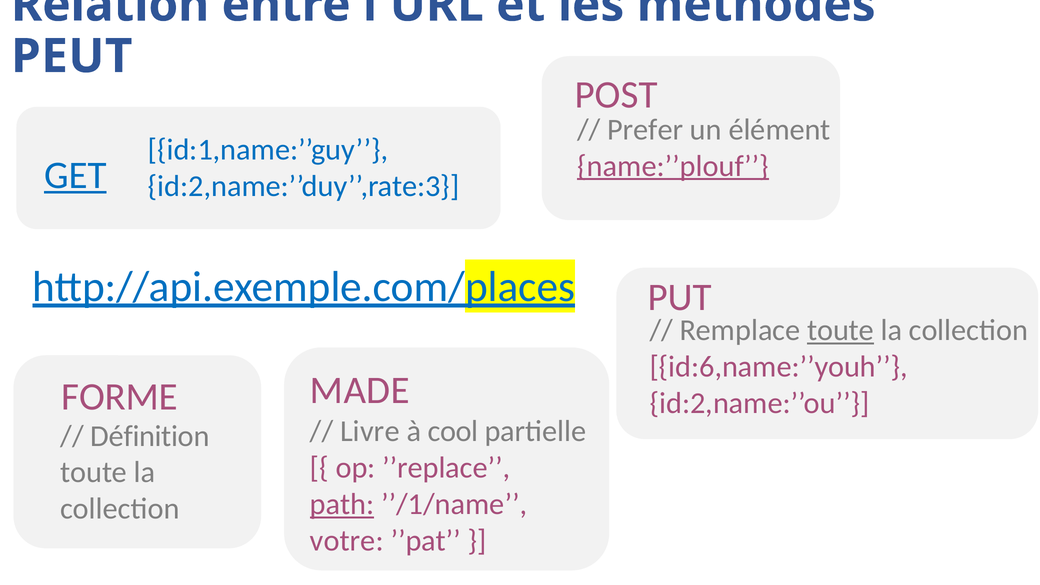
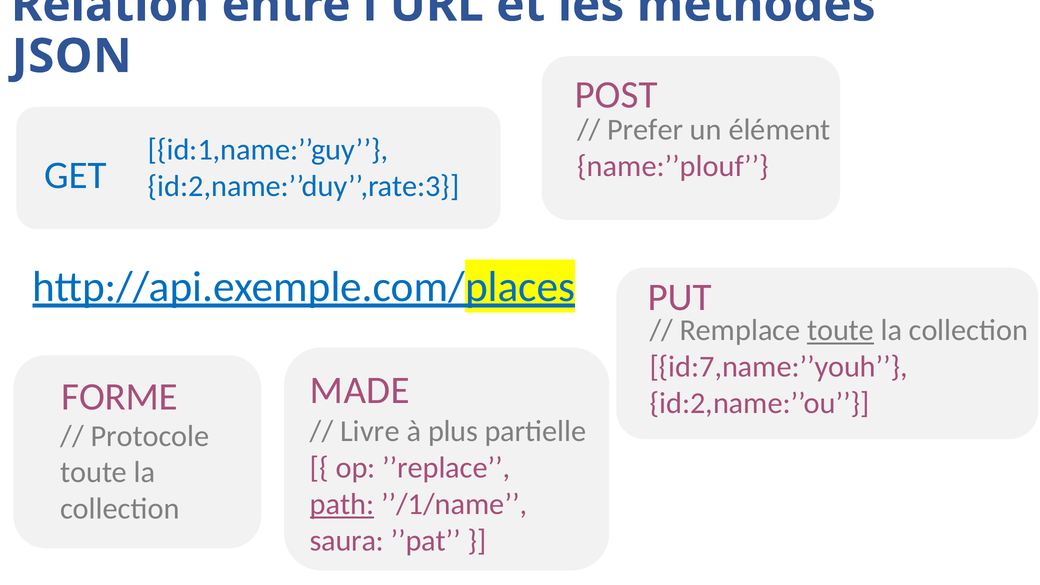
PEUT: PEUT -> JSON
name:’’plouf underline: present -> none
GET underline: present -> none
id:6,name:’’youh: id:6,name:’’youh -> id:7,name:’’youh
cool: cool -> plus
Définition: Définition -> Protocole
votre: votre -> saura
